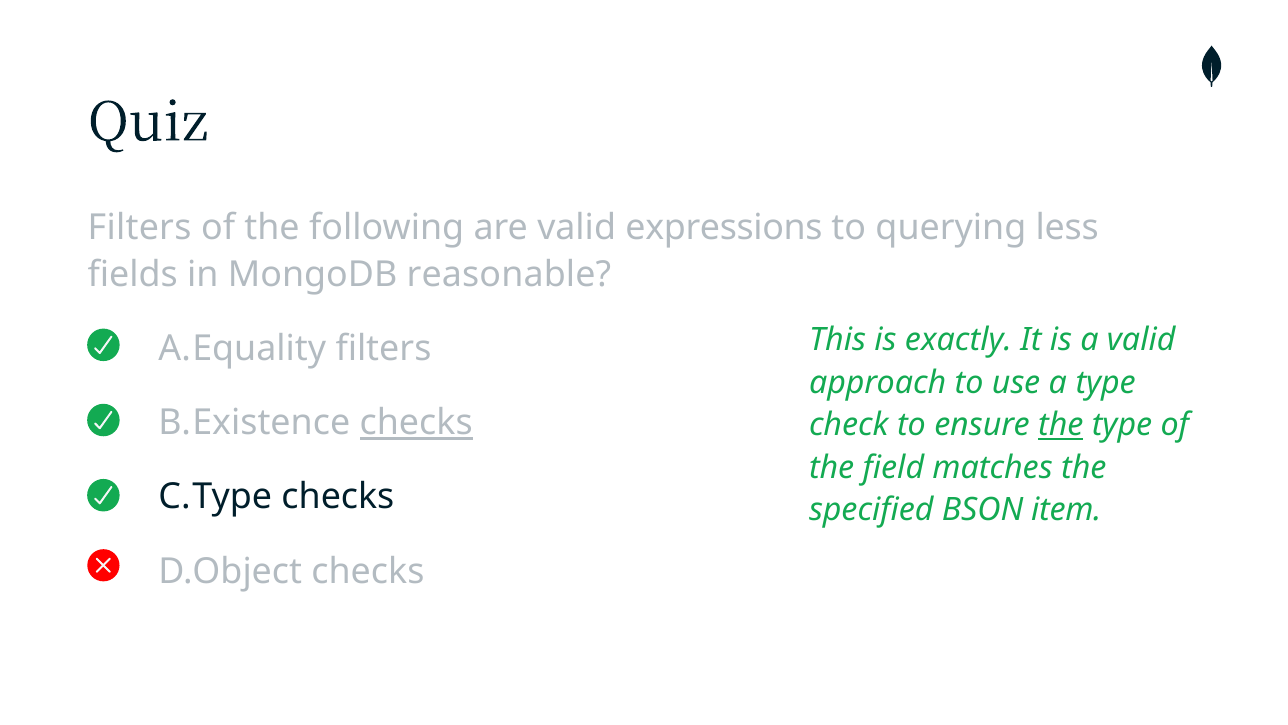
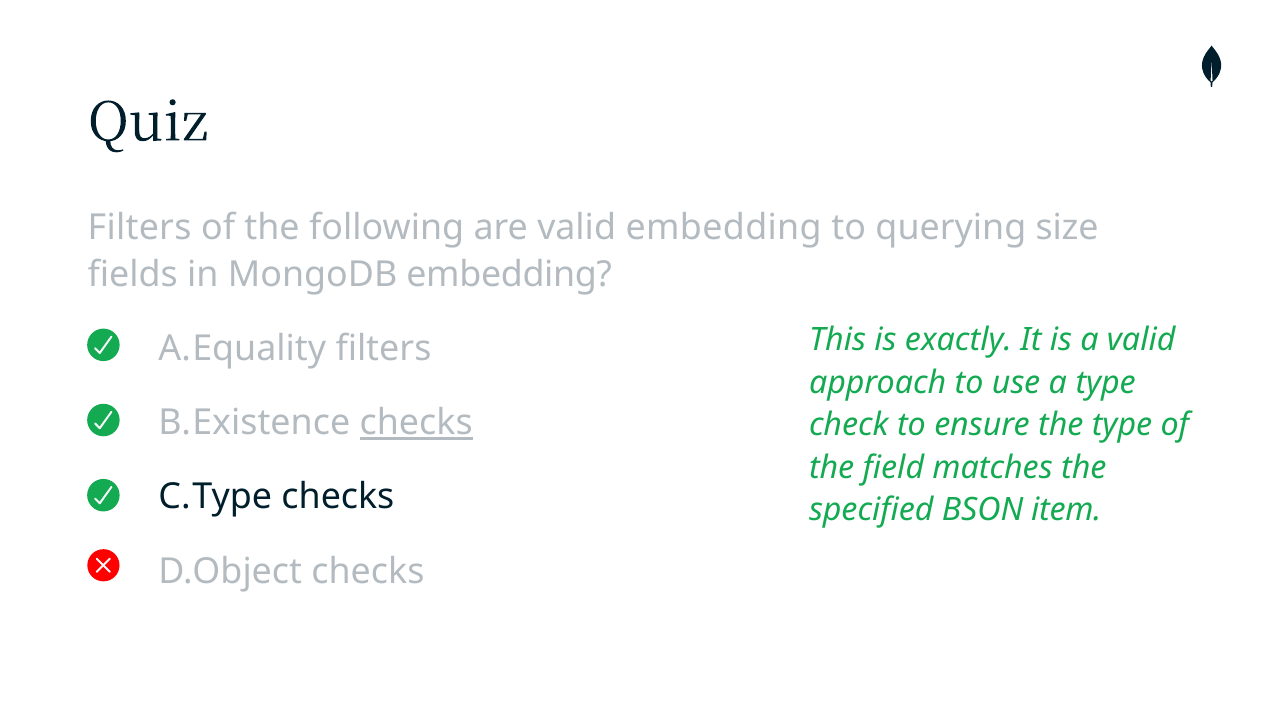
valid expressions: expressions -> embedding
less: less -> size
MongoDB reasonable: reasonable -> embedding
the at (1061, 425) underline: present -> none
